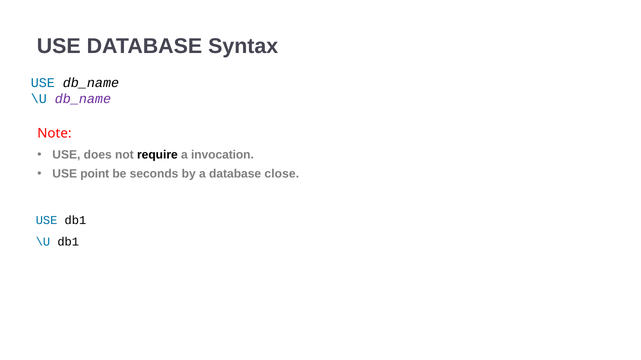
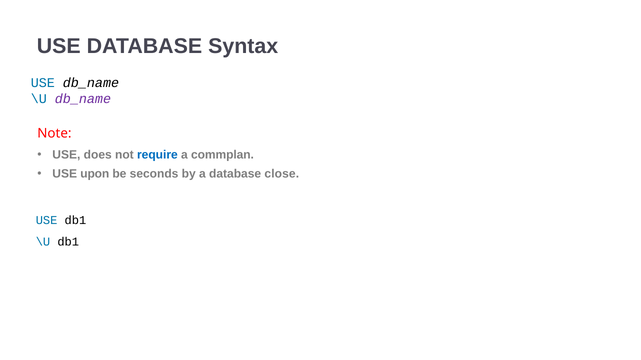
require colour: black -> blue
invocation: invocation -> commplan
point: point -> upon
